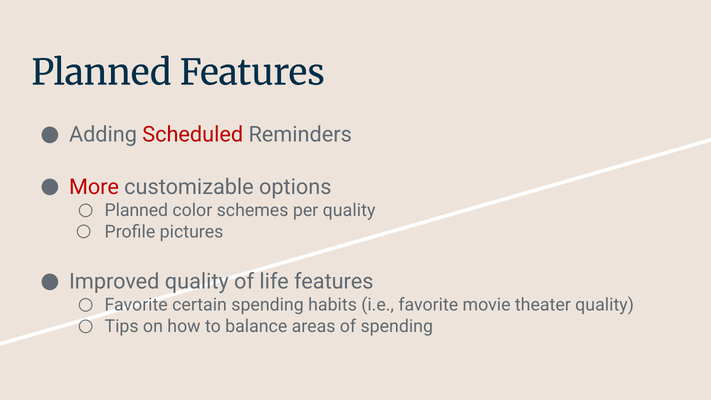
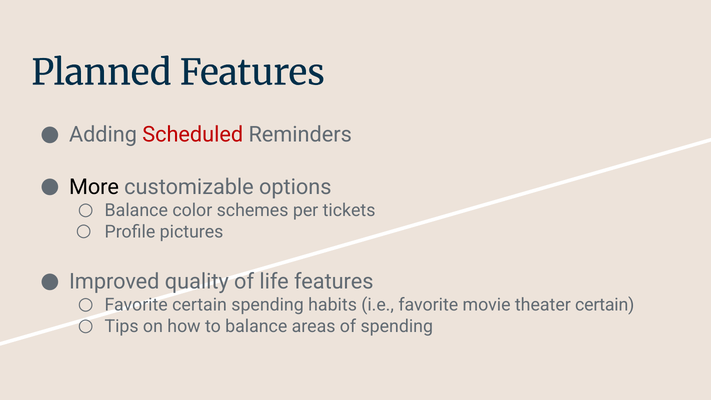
More colour: red -> black
Planned at (136, 210): Planned -> Balance
per quality: quality -> tickets
theater quality: quality -> certain
